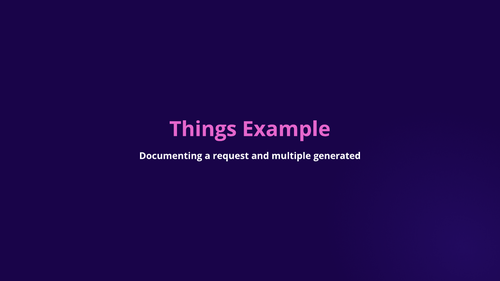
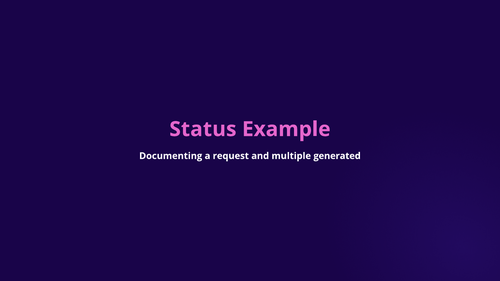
Things: Things -> Status
